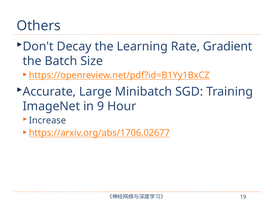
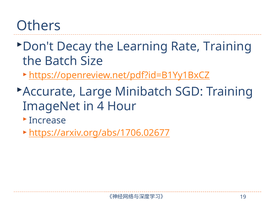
Rate Gradient: Gradient -> Training
9: 9 -> 4
